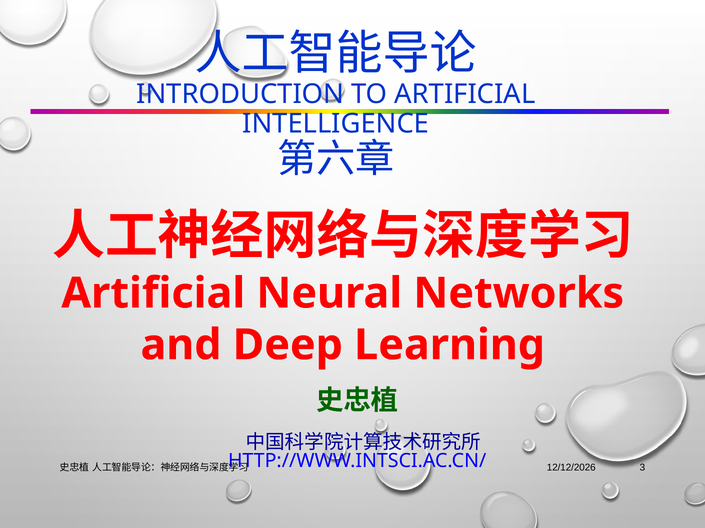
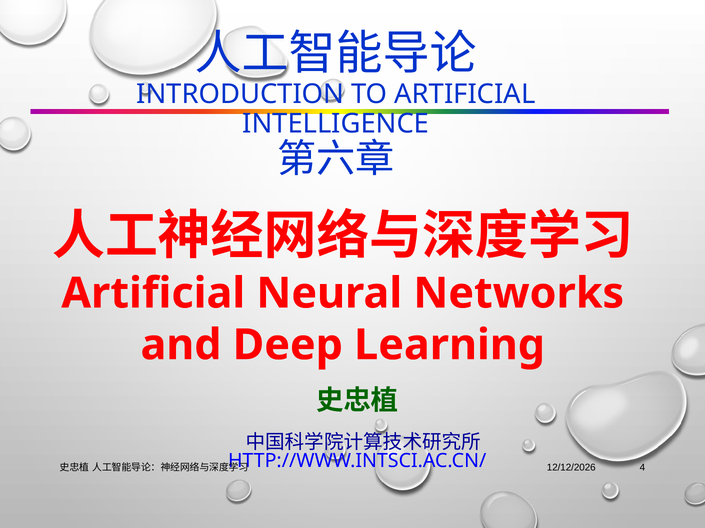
3: 3 -> 4
